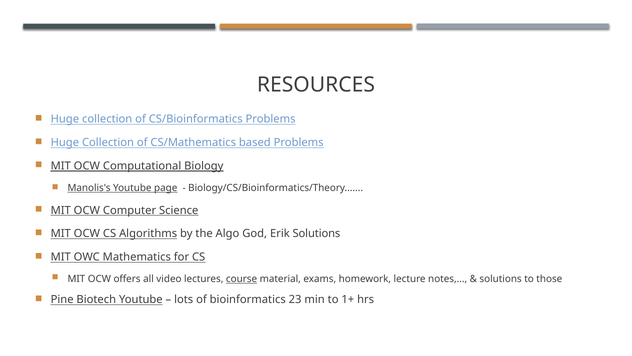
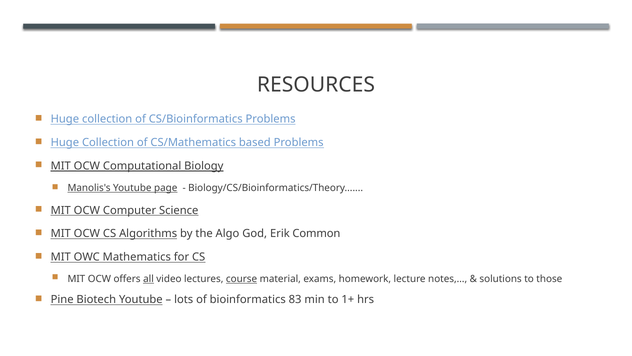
Erik Solutions: Solutions -> Common
all underline: none -> present
23: 23 -> 83
